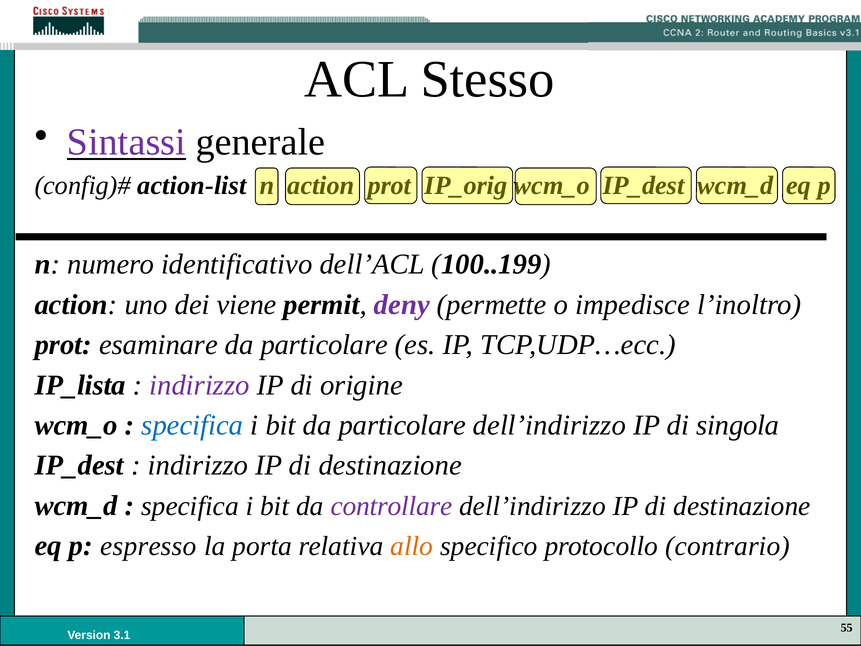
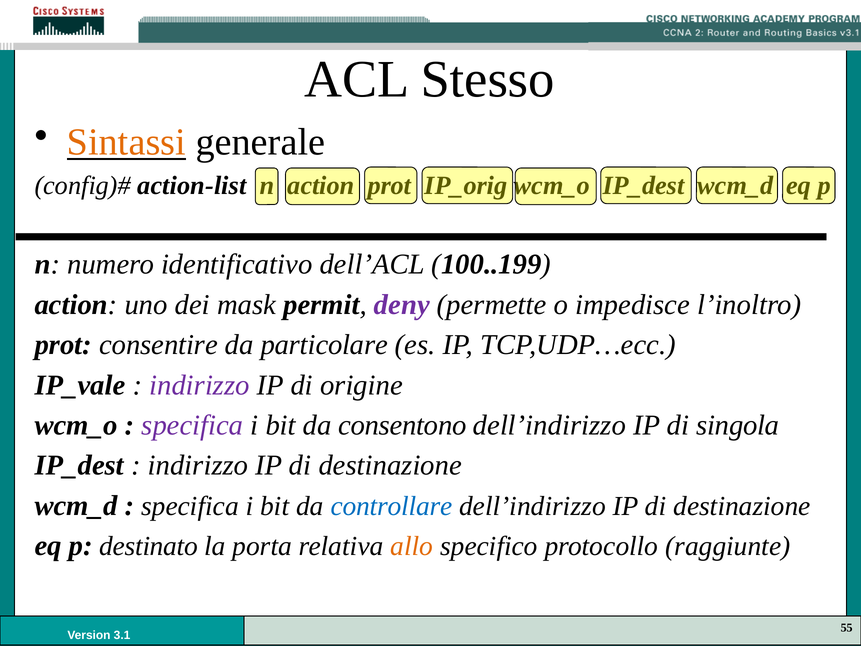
Sintassi colour: purple -> orange
viene: viene -> mask
esaminare: esaminare -> consentire
IP_lista: IP_lista -> IP_vale
specifica at (192, 425) colour: blue -> purple
bit da particolare: particolare -> consentono
controllare colour: purple -> blue
espresso: espresso -> destinato
contrario: contrario -> raggiunte
